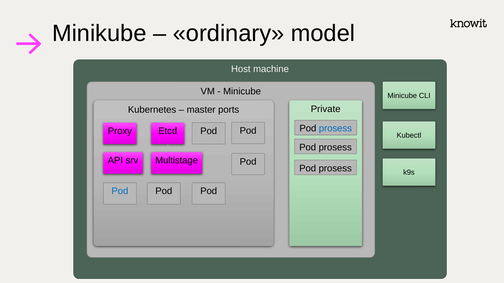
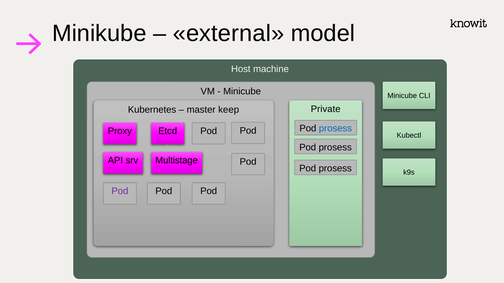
ordinary: ordinary -> external
ports: ports -> keep
Pod at (120, 191) colour: blue -> purple
